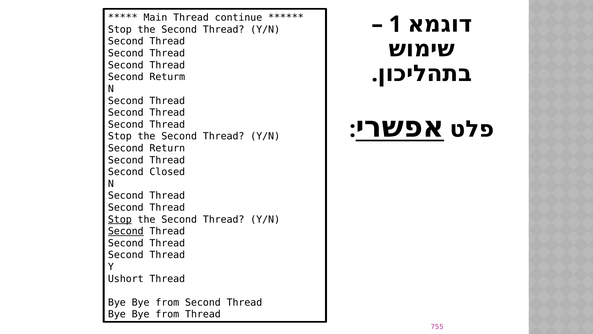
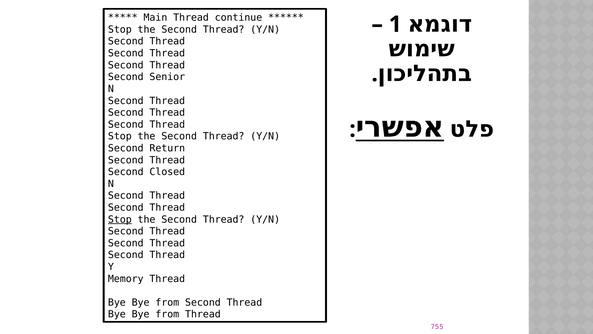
Returm: Returm -> Senior
Second at (126, 231) underline: present -> none
Ushort: Ushort -> Memory
